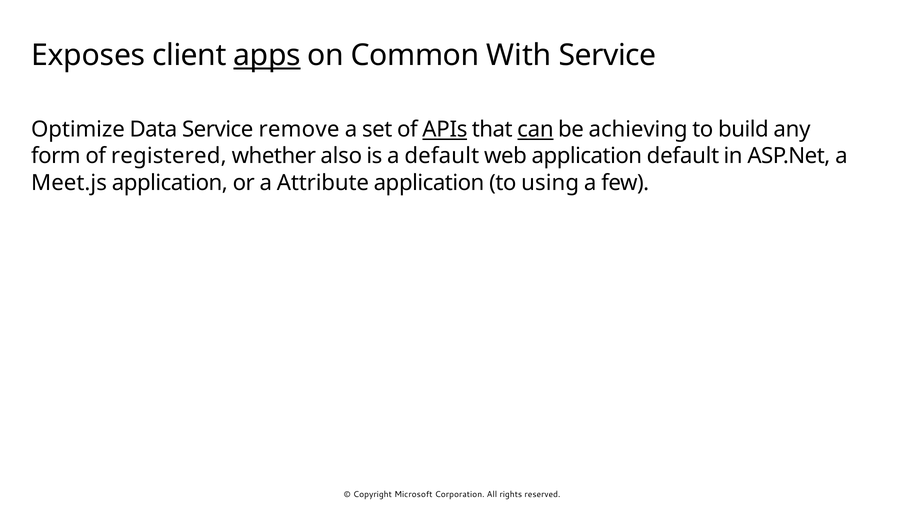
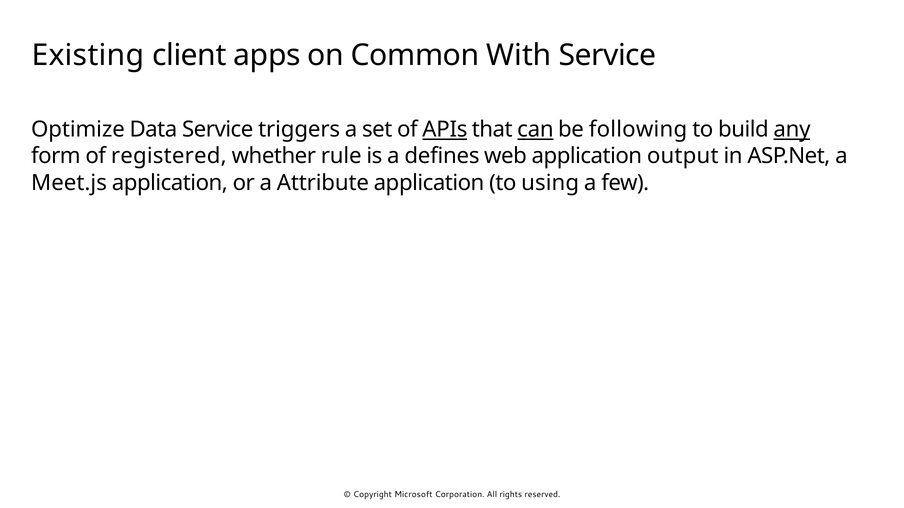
Exposes: Exposes -> Existing
apps underline: present -> none
remove: remove -> triggers
achieving: achieving -> following
any underline: none -> present
also: also -> rule
a default: default -> defines
application default: default -> output
